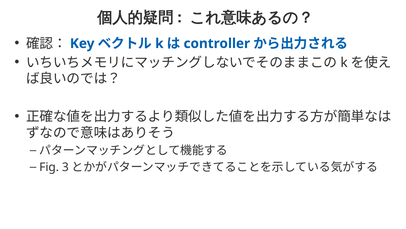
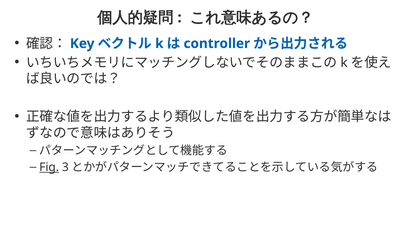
Fig underline: none -> present
